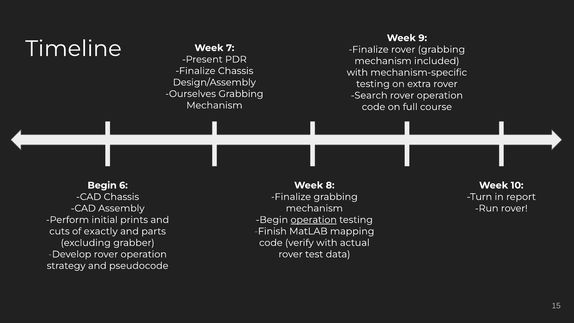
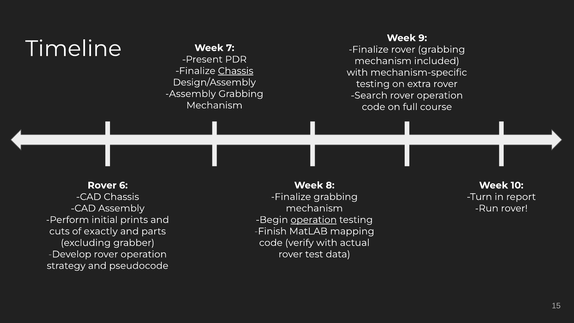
Chassis at (236, 71) underline: none -> present
Ourselves at (191, 94): Ourselves -> Assembly
Begin at (102, 185): Begin -> Rover
